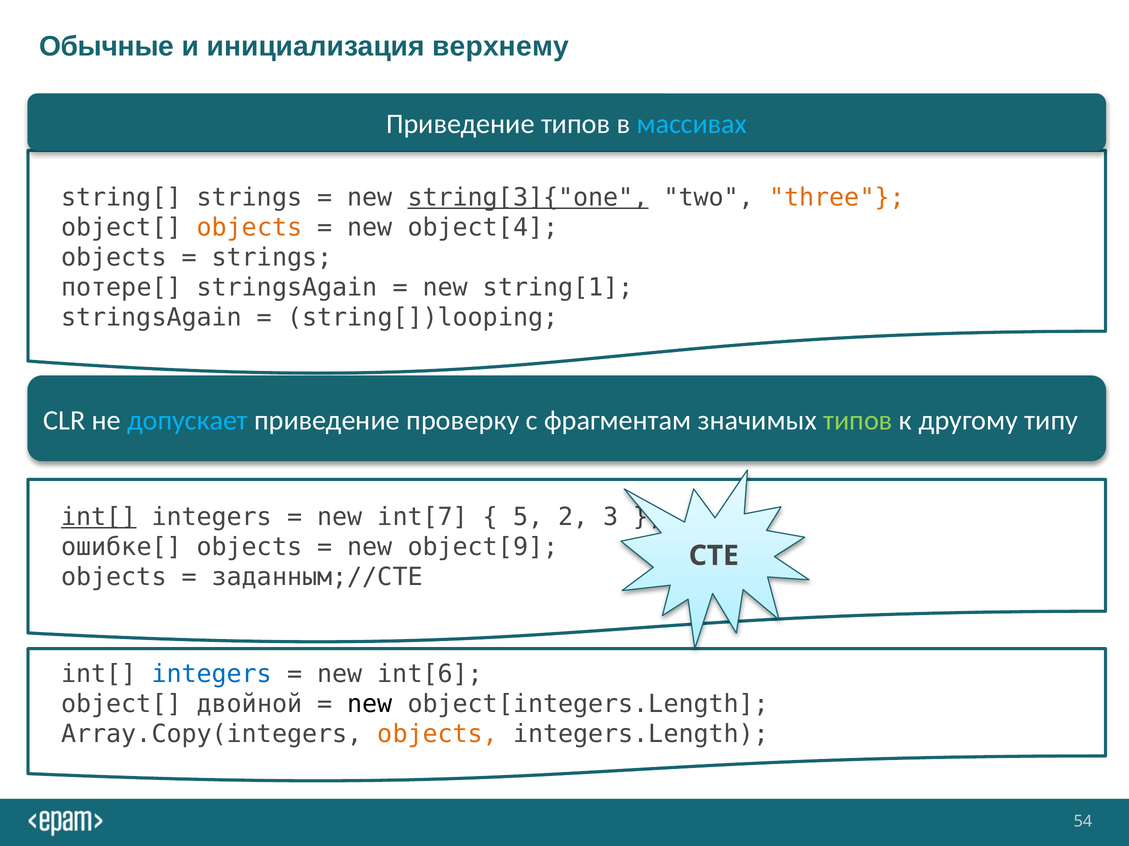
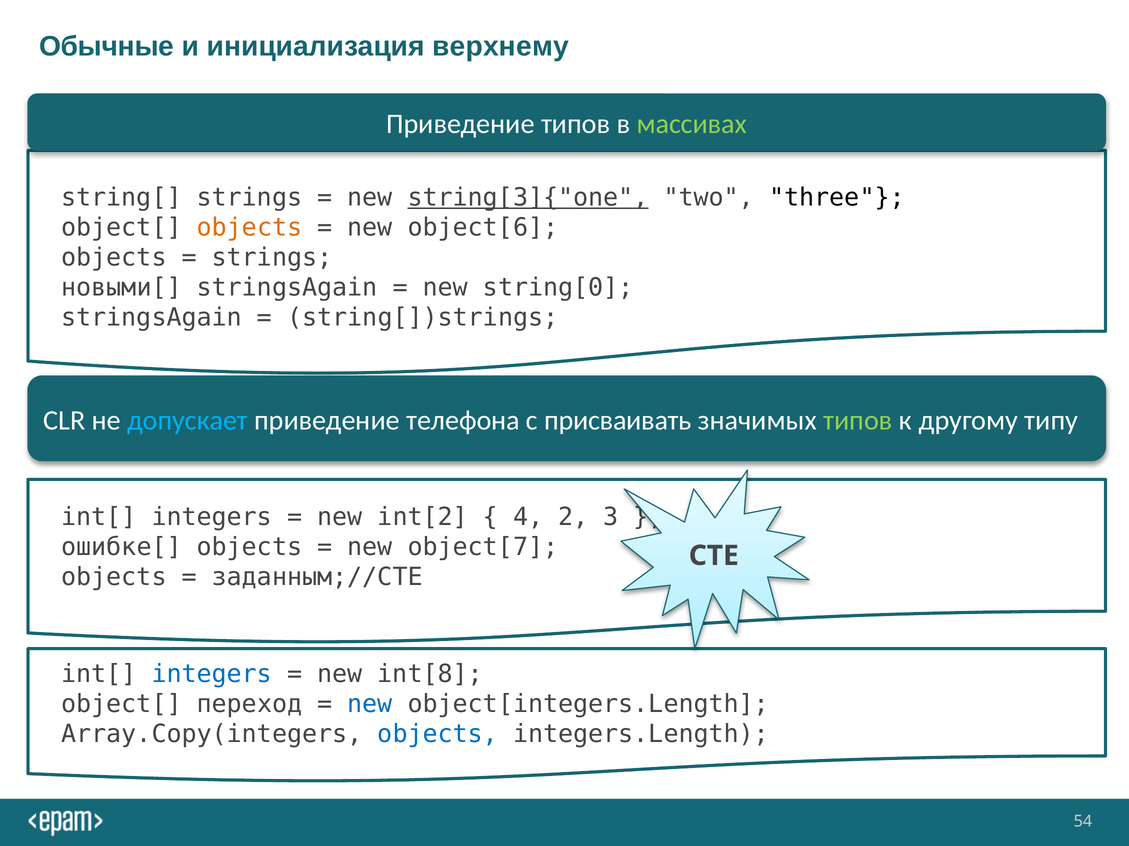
массивах colour: light blue -> light green
three colour: orange -> black
object[4: object[4 -> object[6
потере[: потере[ -> новыми[
string[1: string[1 -> string[0
string[])looping: string[])looping -> string[])strings
проверку: проверку -> телефона
фрагментам: фрагментам -> присваивать
int[ at (99, 517) underline: present -> none
int[7: int[7 -> int[2
5: 5 -> 4
object[9: object[9 -> object[7
int[6: int[6 -> int[8
двойной: двойной -> переход
new at (370, 705) colour: black -> blue
objects at (438, 735) colour: orange -> blue
